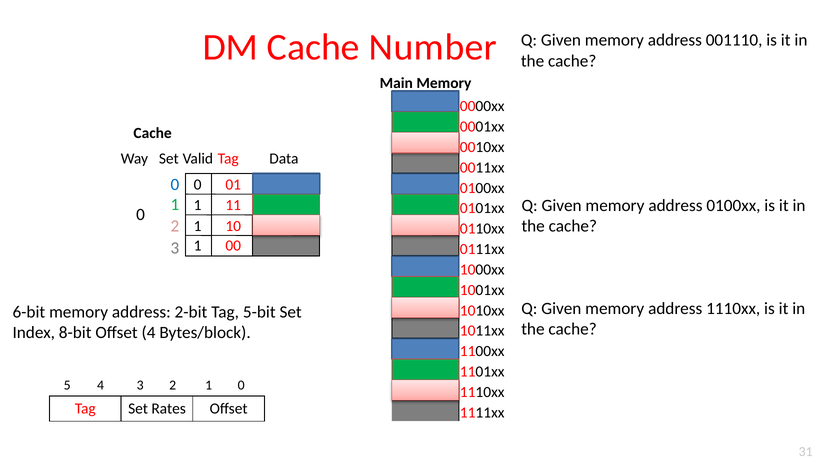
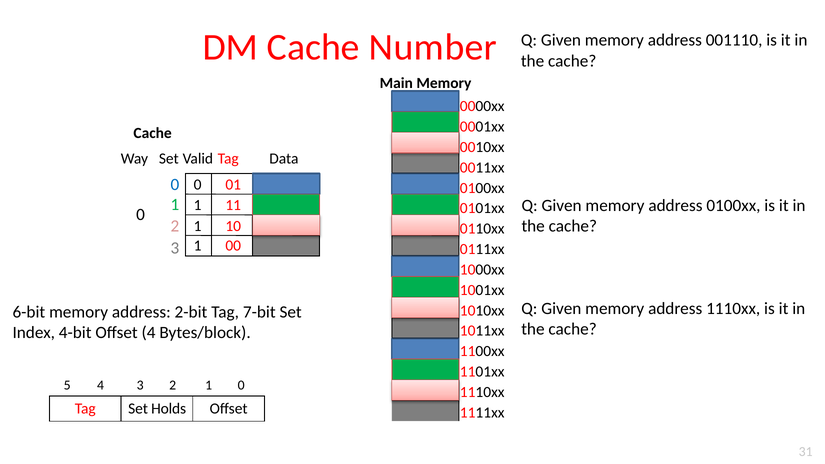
5-bit: 5-bit -> 7-bit
8-bit: 8-bit -> 4-bit
Rates: Rates -> Holds
